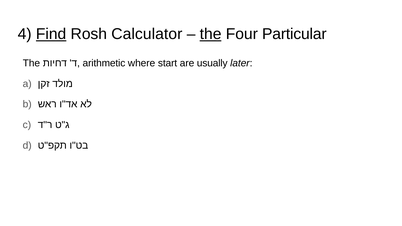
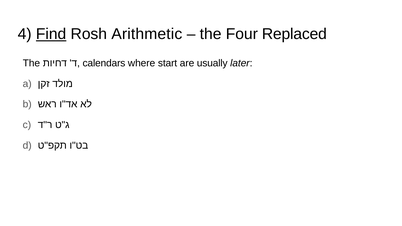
Calculator: Calculator -> Arithmetic
the at (211, 34) underline: present -> none
Particular: Particular -> Replaced
arithmetic: arithmetic -> calendars
